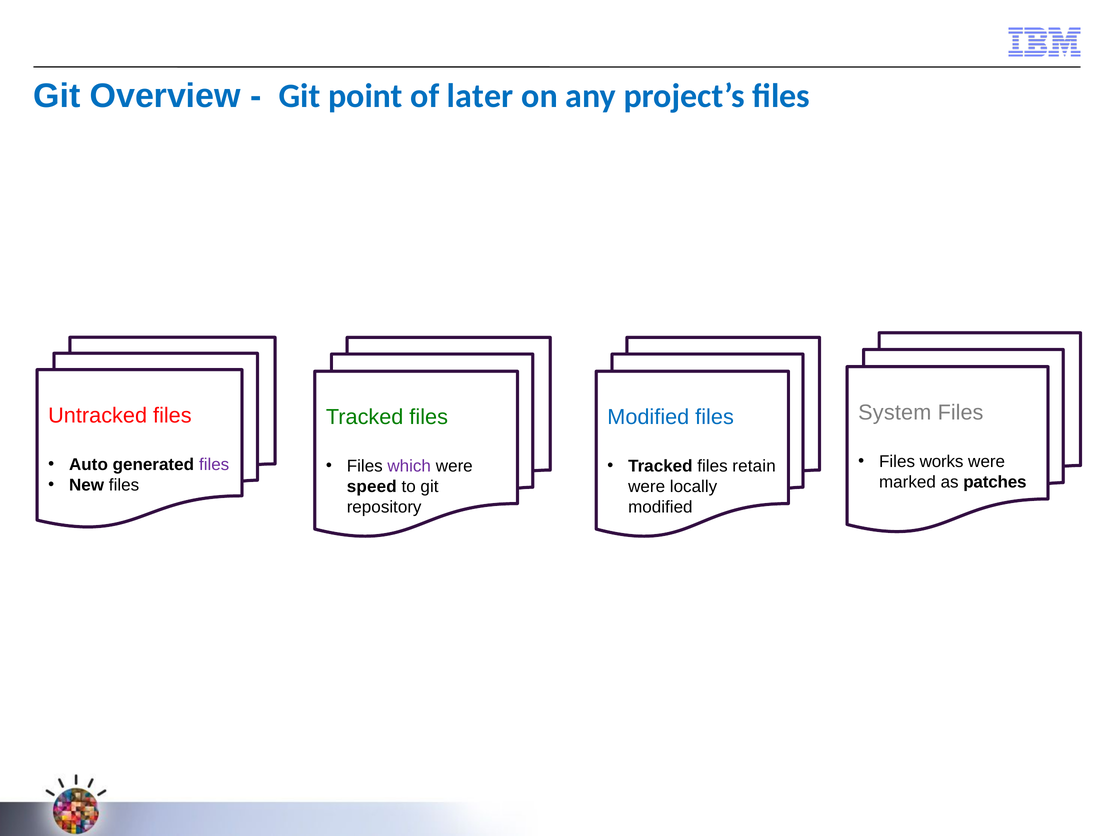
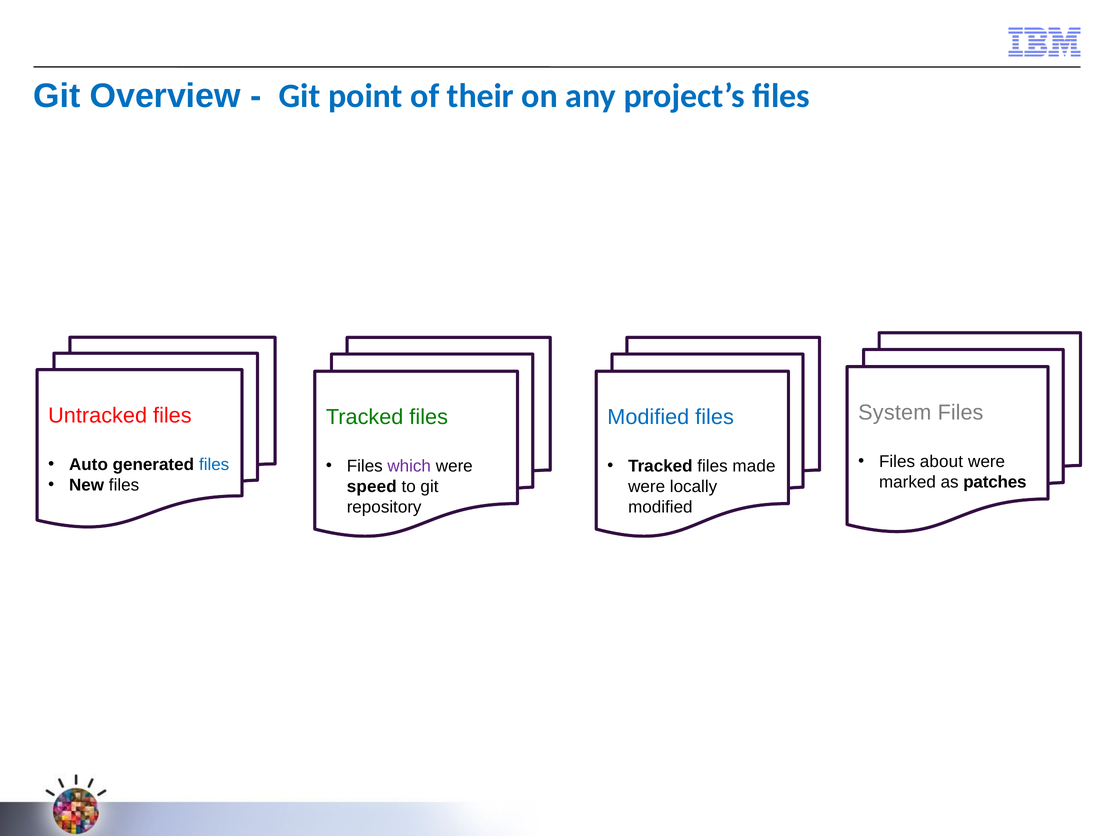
later: later -> their
works: works -> about
files at (214, 464) colour: purple -> blue
retain: retain -> made
